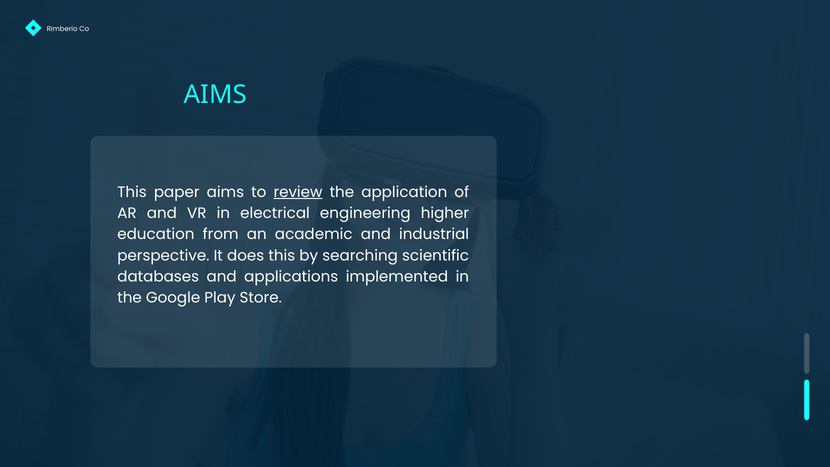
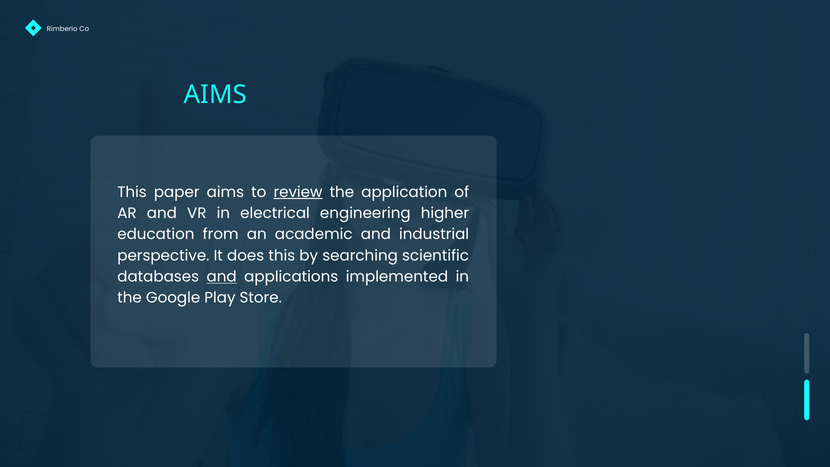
and at (222, 277) underline: none -> present
